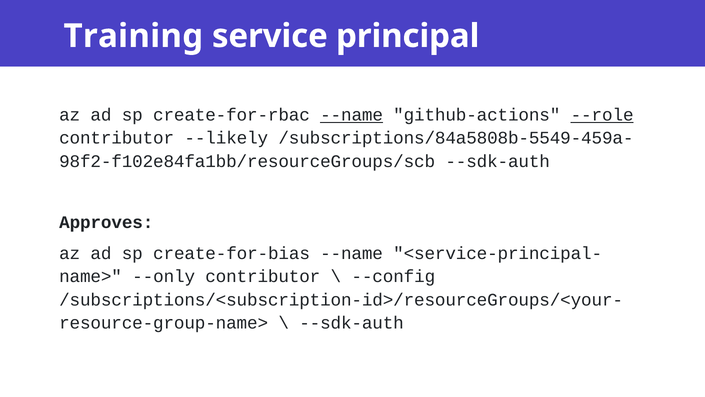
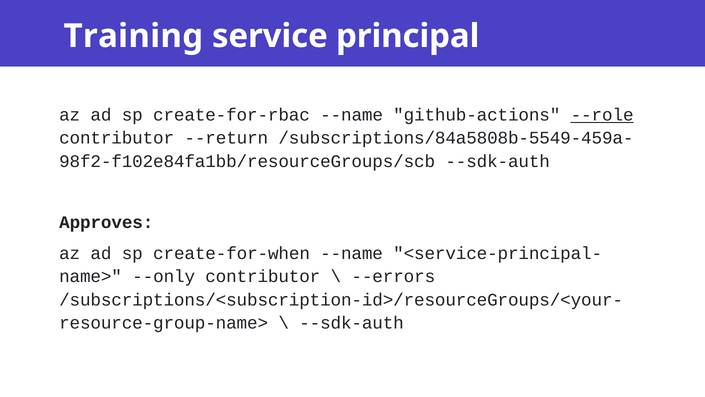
--name at (352, 115) underline: present -> none
--likely: --likely -> --return
create-for-bias: create-for-bias -> create-for-when
--config: --config -> --errors
